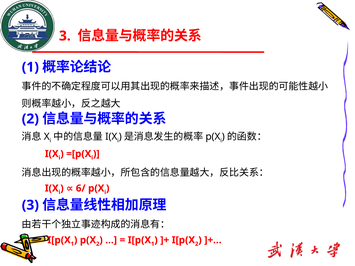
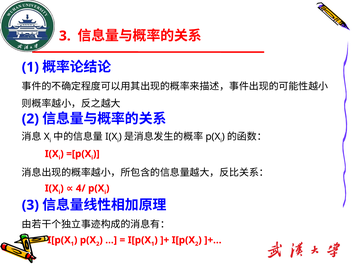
6/: 6/ -> 4/
